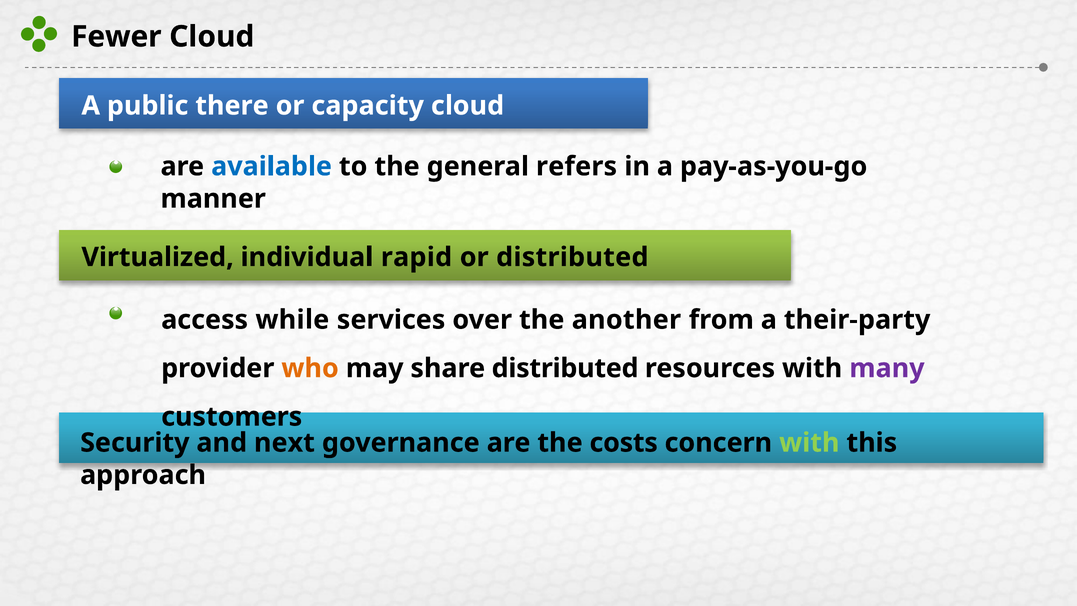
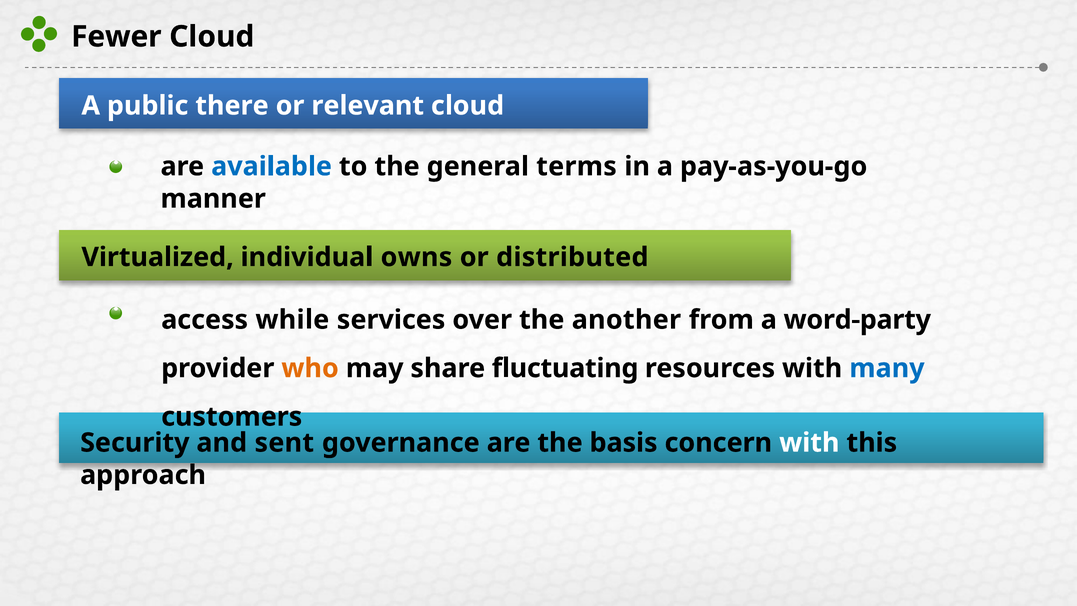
capacity: capacity -> relevant
refers: refers -> terms
rapid: rapid -> owns
their-party: their-party -> word-party
share distributed: distributed -> fluctuating
many colour: purple -> blue
next: next -> sent
costs: costs -> basis
with at (809, 443) colour: light green -> white
